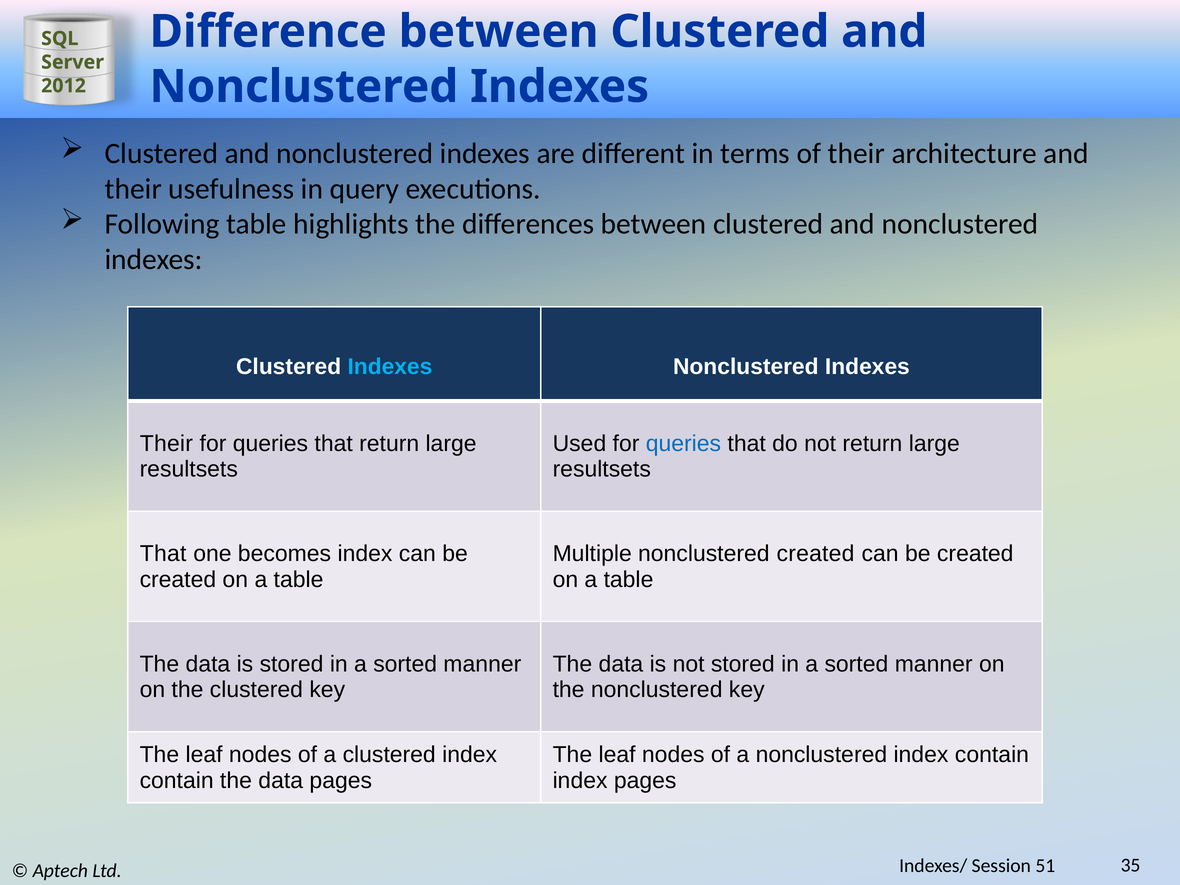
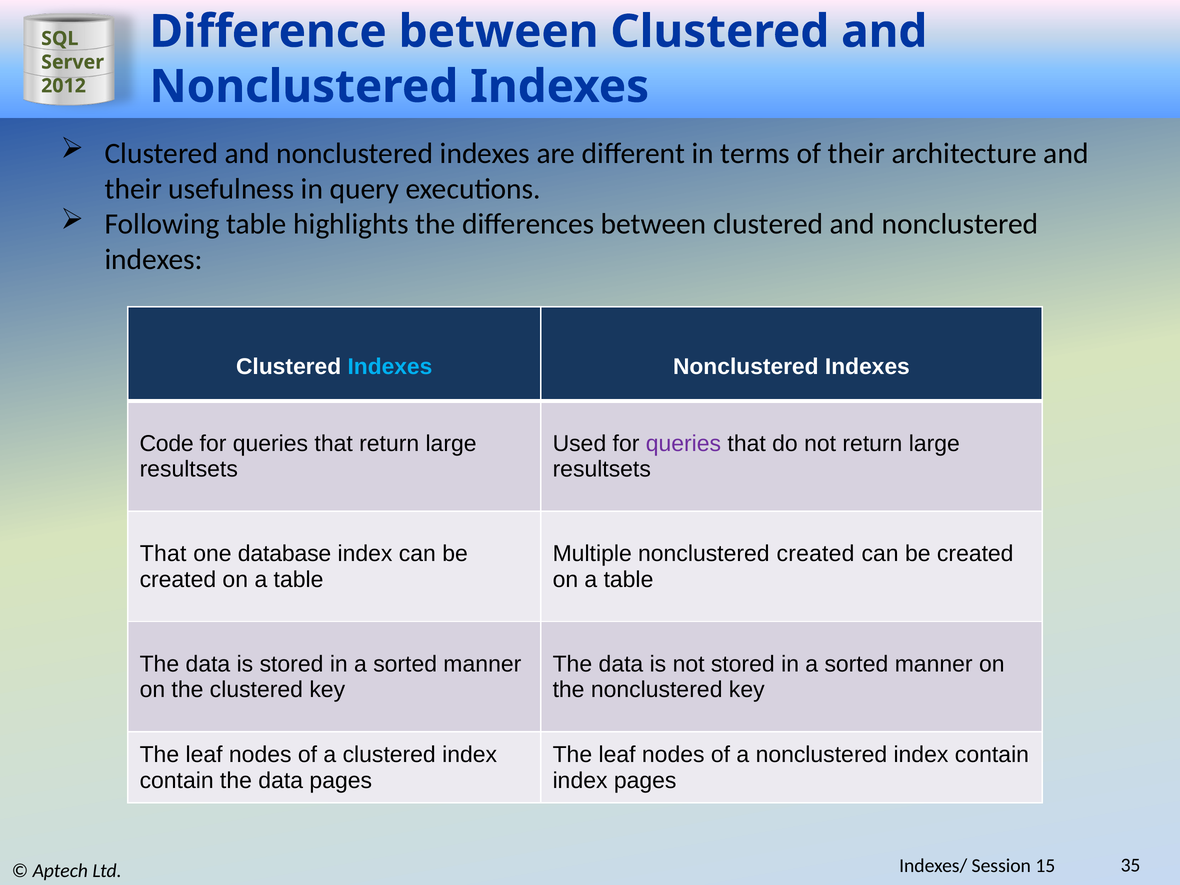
Their at (166, 444): Their -> Code
queries at (683, 444) colour: blue -> purple
becomes: becomes -> database
51: 51 -> 15
